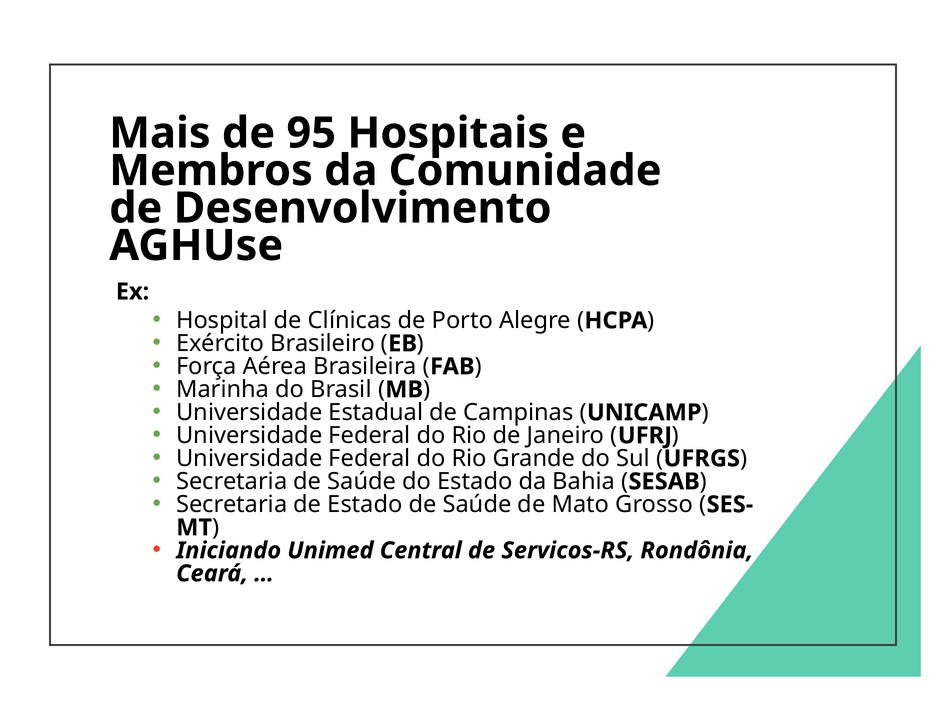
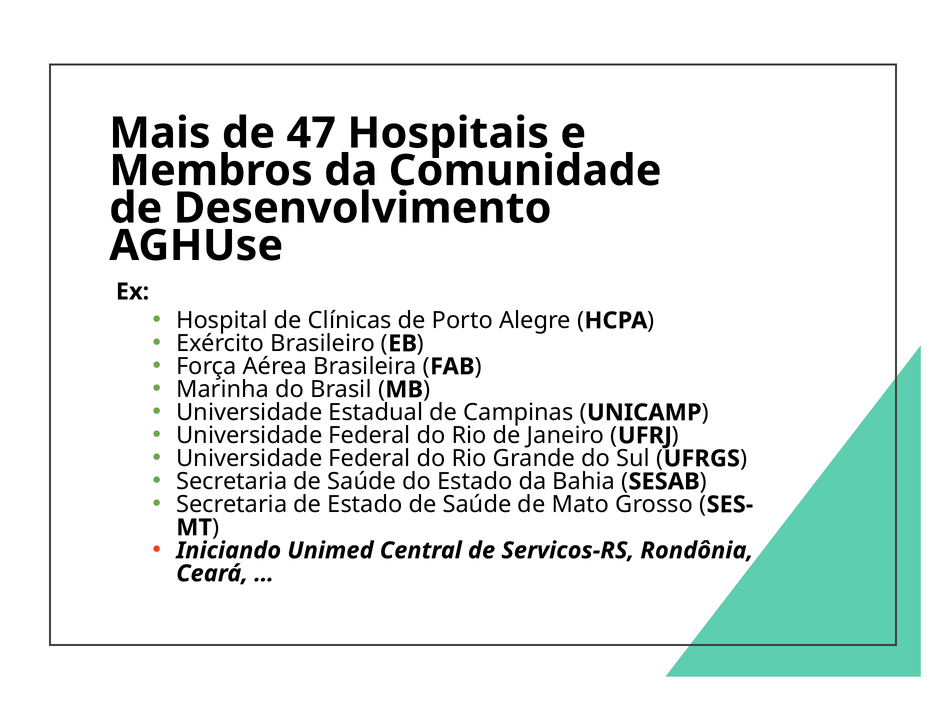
95: 95 -> 47
